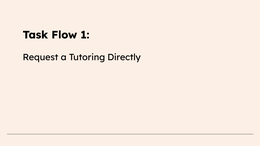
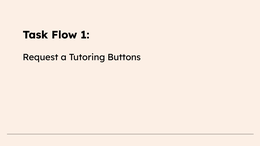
Directly: Directly -> Buttons
